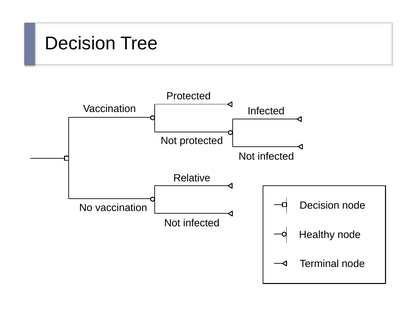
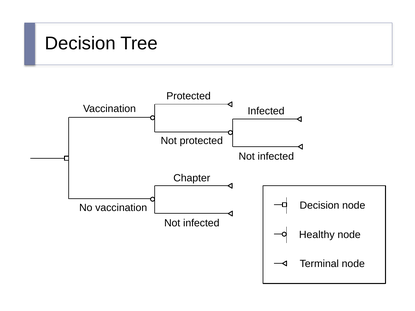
Relative: Relative -> Chapter
